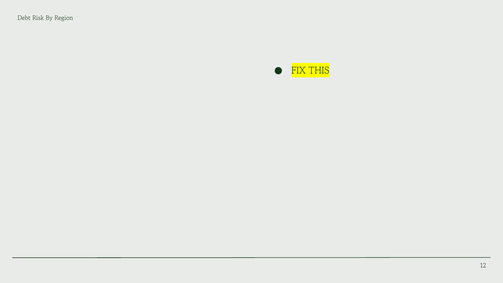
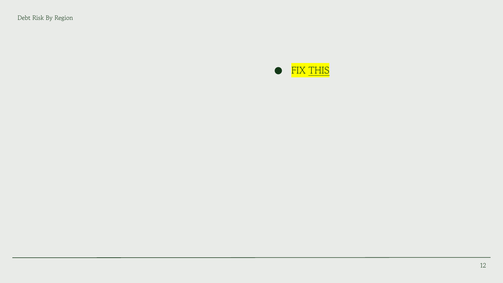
THIS underline: none -> present
